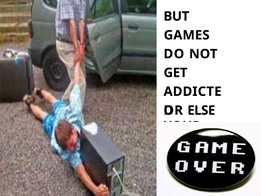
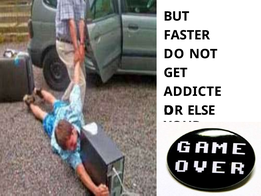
GAMES: GAMES -> FASTER
